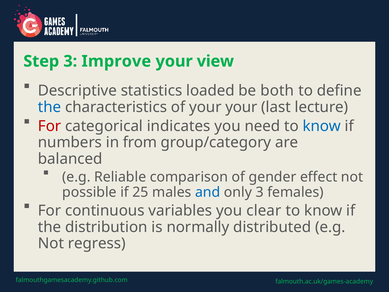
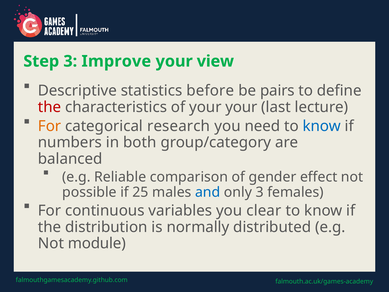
loaded: loaded -> before
both: both -> pairs
the at (50, 107) colour: blue -> red
For at (50, 126) colour: red -> orange
indicates: indicates -> research
from: from -> both
regress: regress -> module
